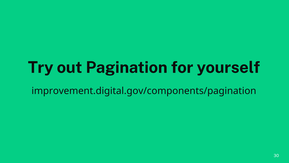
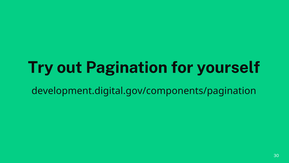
improvement.digital.gov/components/pagination: improvement.digital.gov/components/pagination -> development.digital.gov/components/pagination
